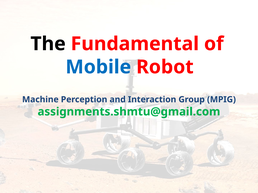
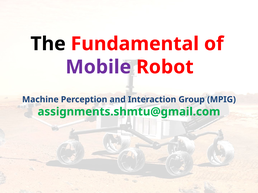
Mobile colour: blue -> purple
